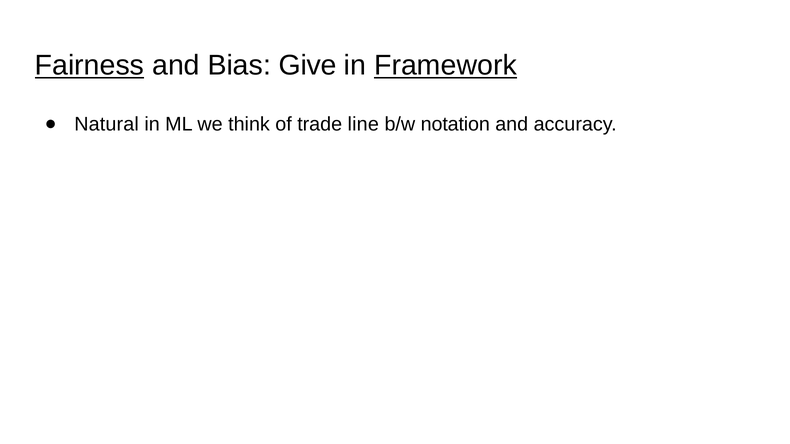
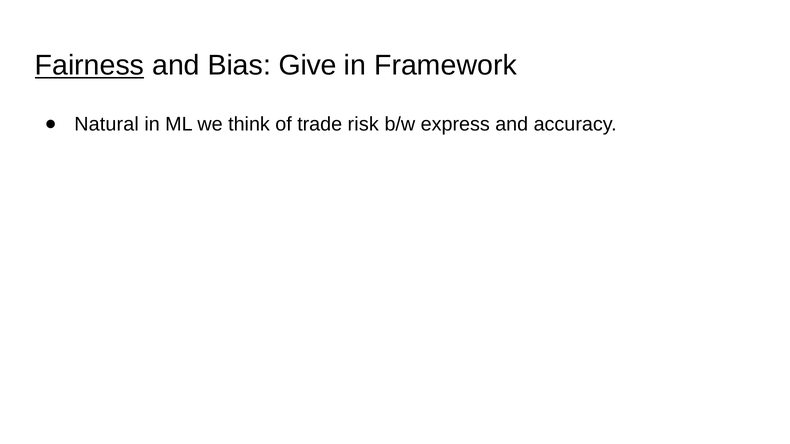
Framework underline: present -> none
line: line -> risk
notation: notation -> express
